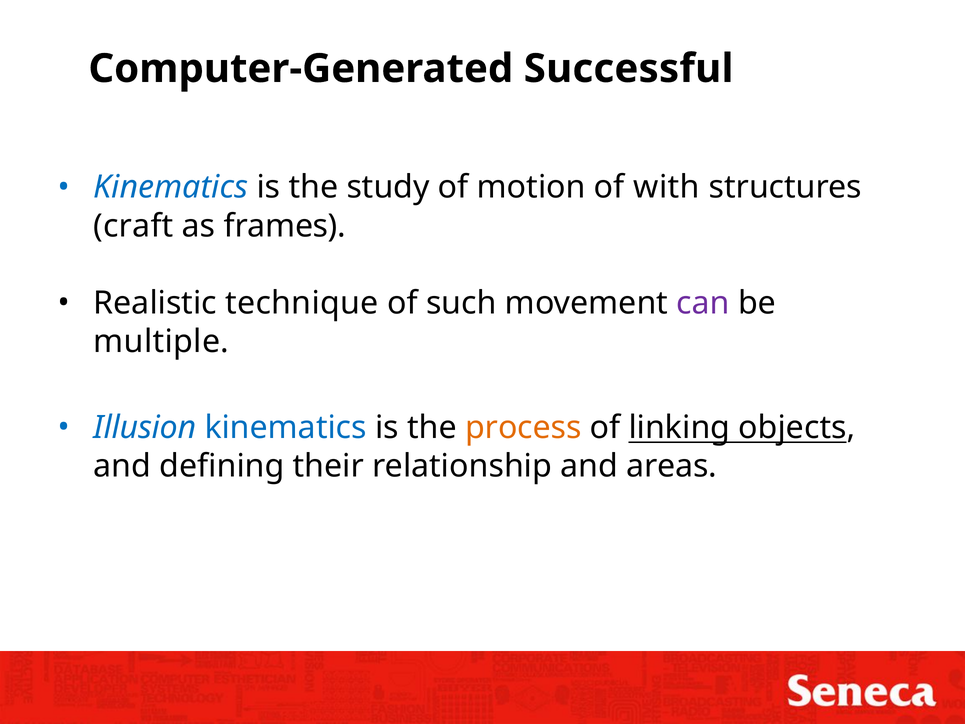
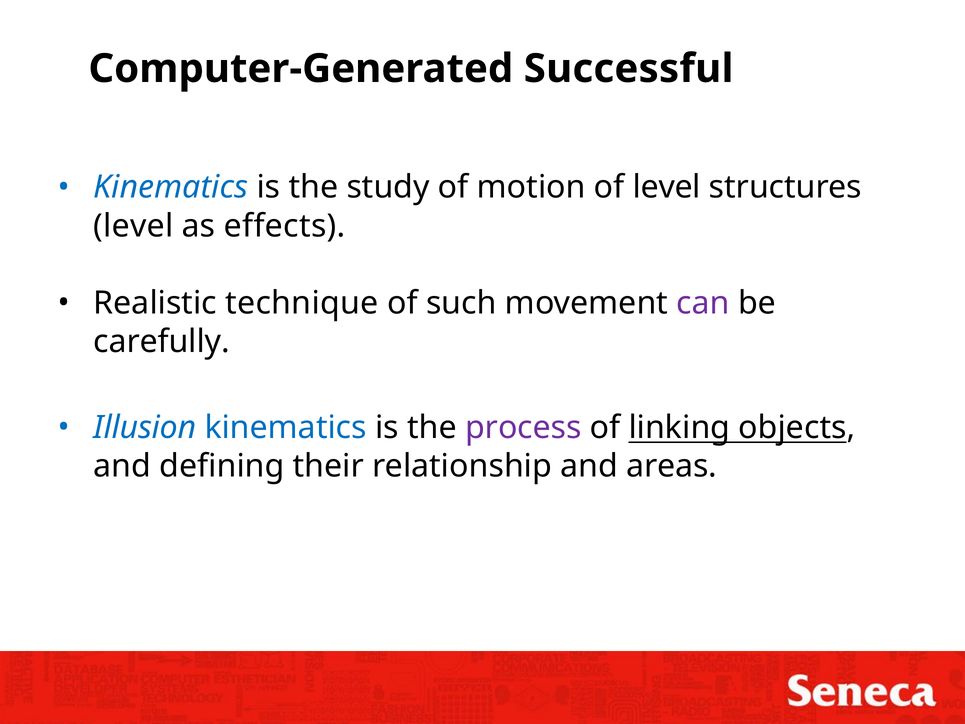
of with: with -> level
craft at (133, 226): craft -> level
frames: frames -> effects
multiple: multiple -> carefully
process colour: orange -> purple
